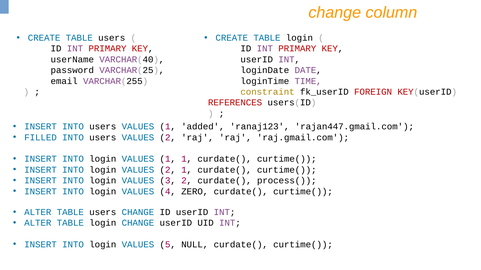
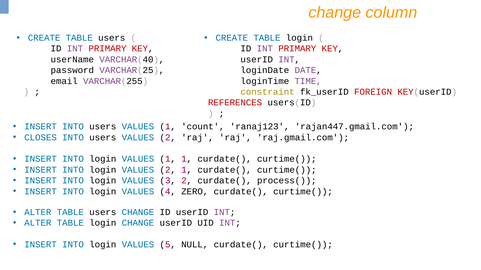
added: added -> count
FILLED: FILLED -> CLOSES
